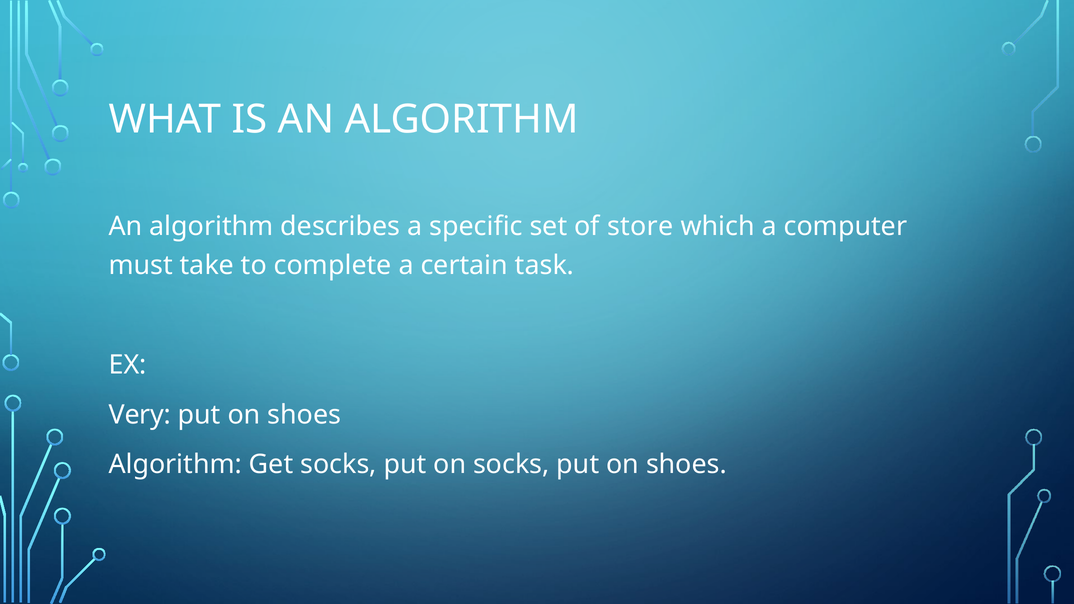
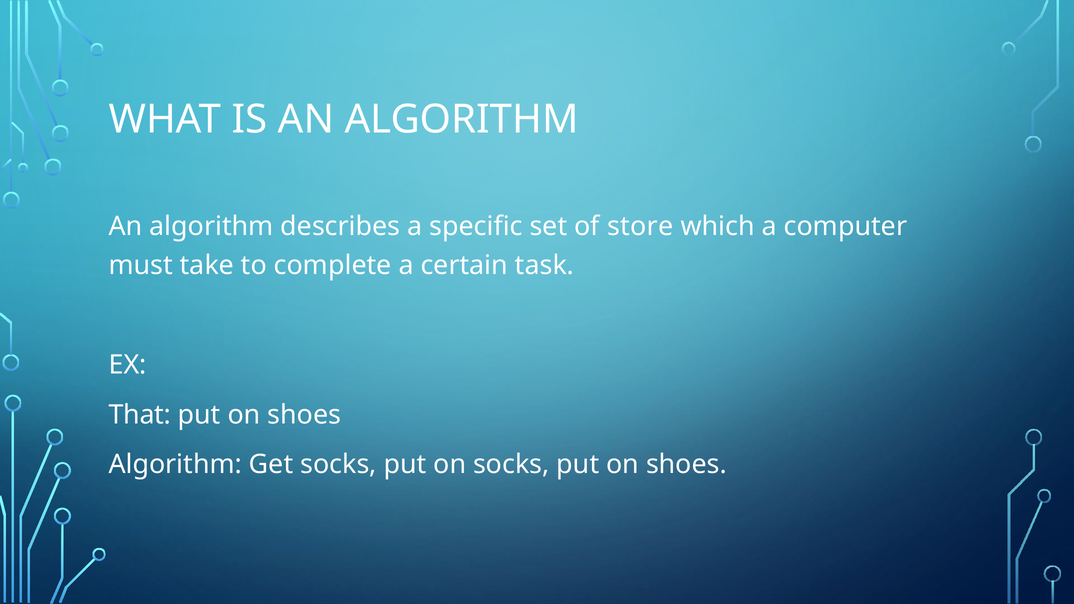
Very: Very -> That
